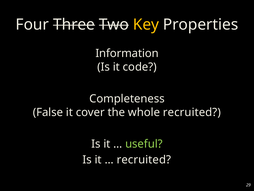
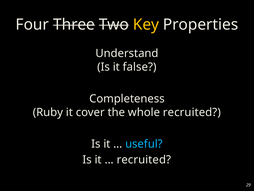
Information: Information -> Understand
code: code -> false
False: False -> Ruby
useful colour: light green -> light blue
